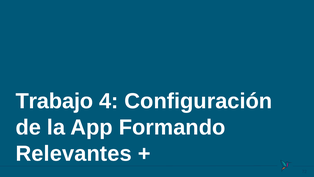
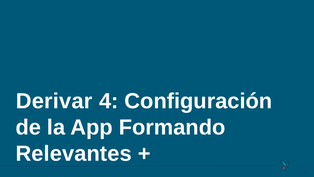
Trabajo: Trabajo -> Derivar
